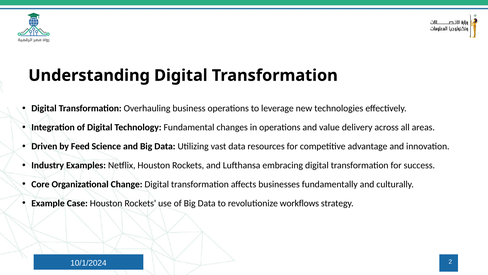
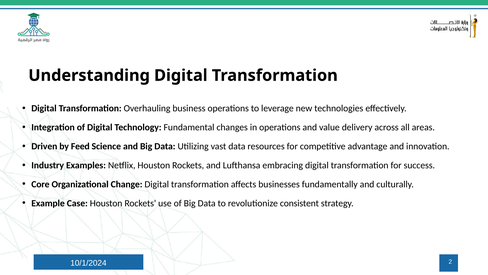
workflows: workflows -> consistent
